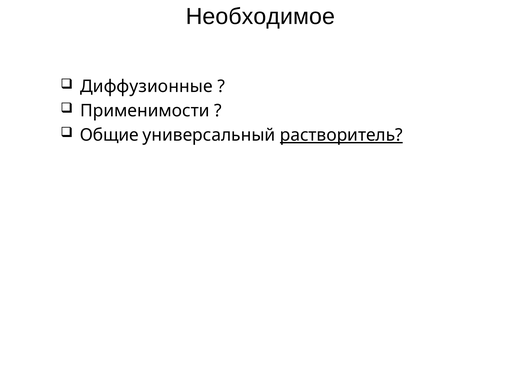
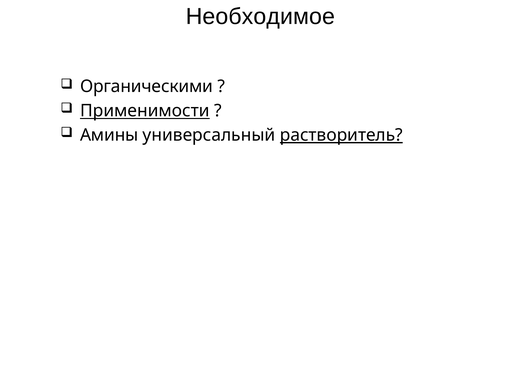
Диффузионные: Диффузионные -> Органическими
Применимости underline: none -> present
Общие: Общие -> Амины
